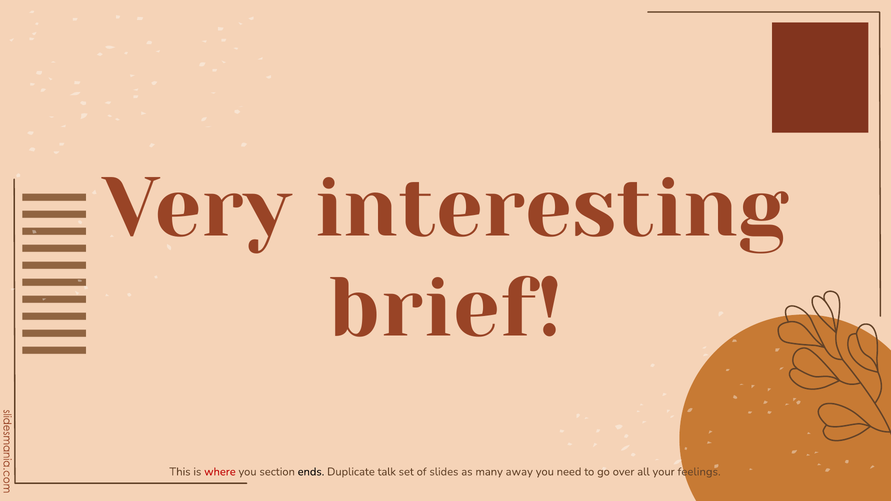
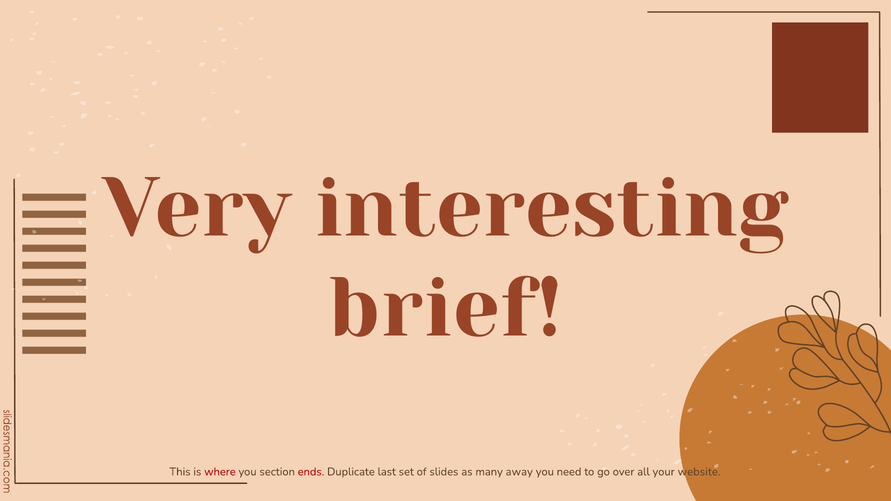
ends colour: black -> red
talk: talk -> last
feelings: feelings -> website
